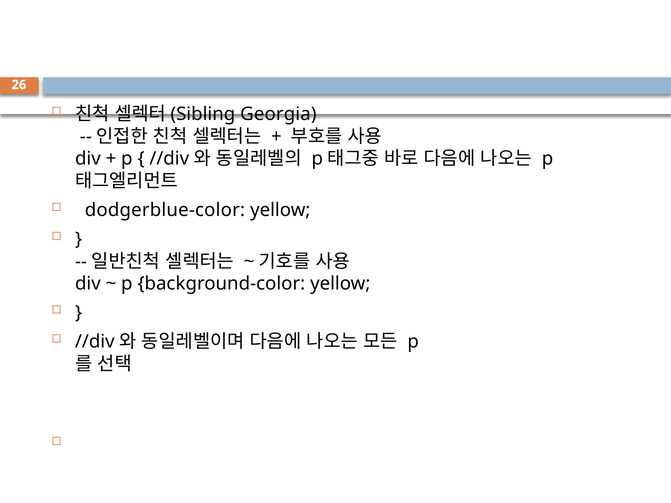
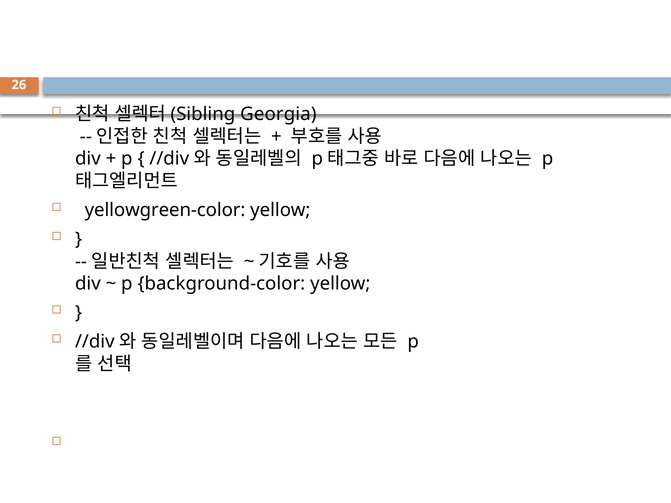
dodgerblue-color: dodgerblue-color -> yellowgreen-color
